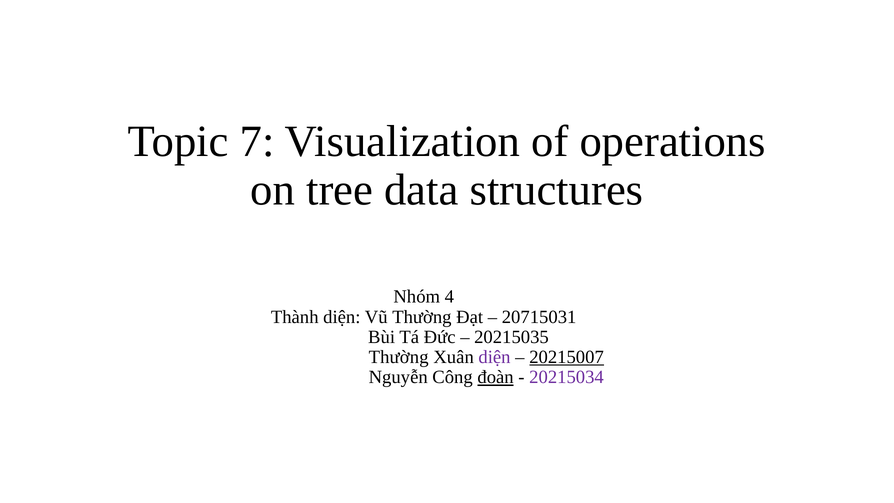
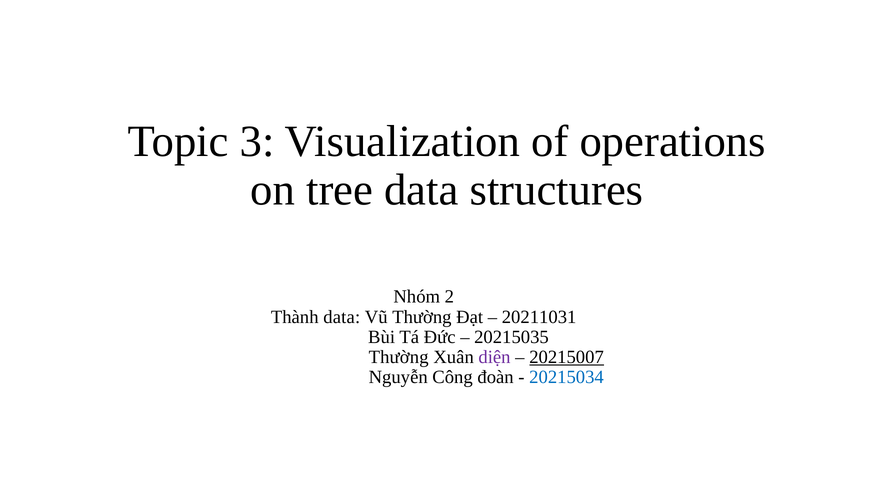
7: 7 -> 3
4: 4 -> 2
Thành diện: diện -> data
20715031: 20715031 -> 20211031
đoàn underline: present -> none
20215034 colour: purple -> blue
